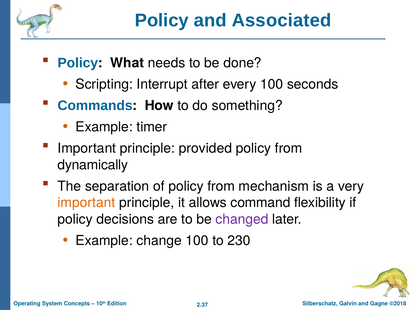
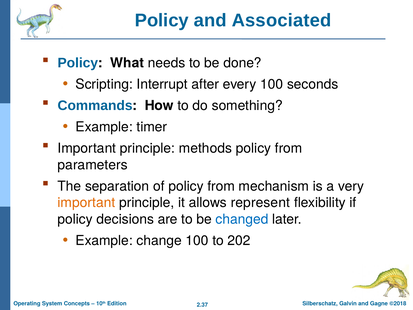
provided: provided -> methods
dynamically: dynamically -> parameters
command: command -> represent
changed colour: purple -> blue
230: 230 -> 202
